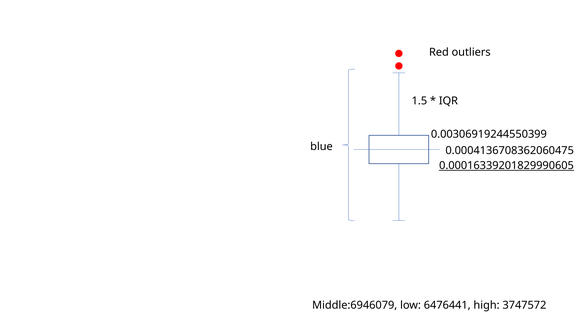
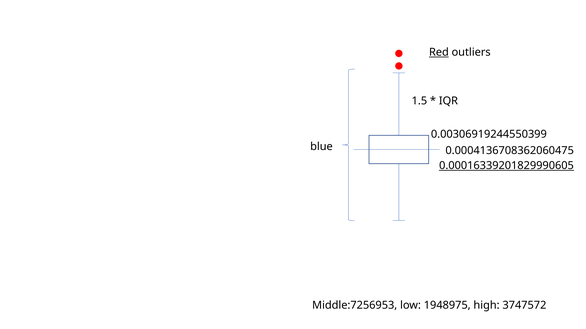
Red underline: none -> present
Middle:6946079: Middle:6946079 -> Middle:7256953
6476441: 6476441 -> 1948975
